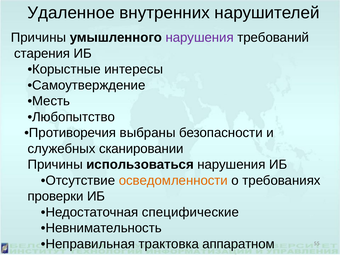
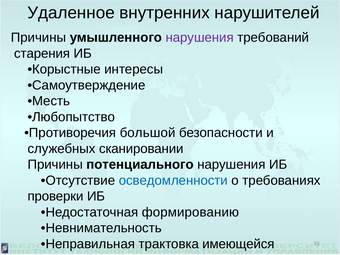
выбраны: выбраны -> большой
использоваться: использоваться -> потенциального
осведомленности colour: orange -> blue
специфические: специфические -> формированию
аппаратном: аппаратном -> имеющейся
